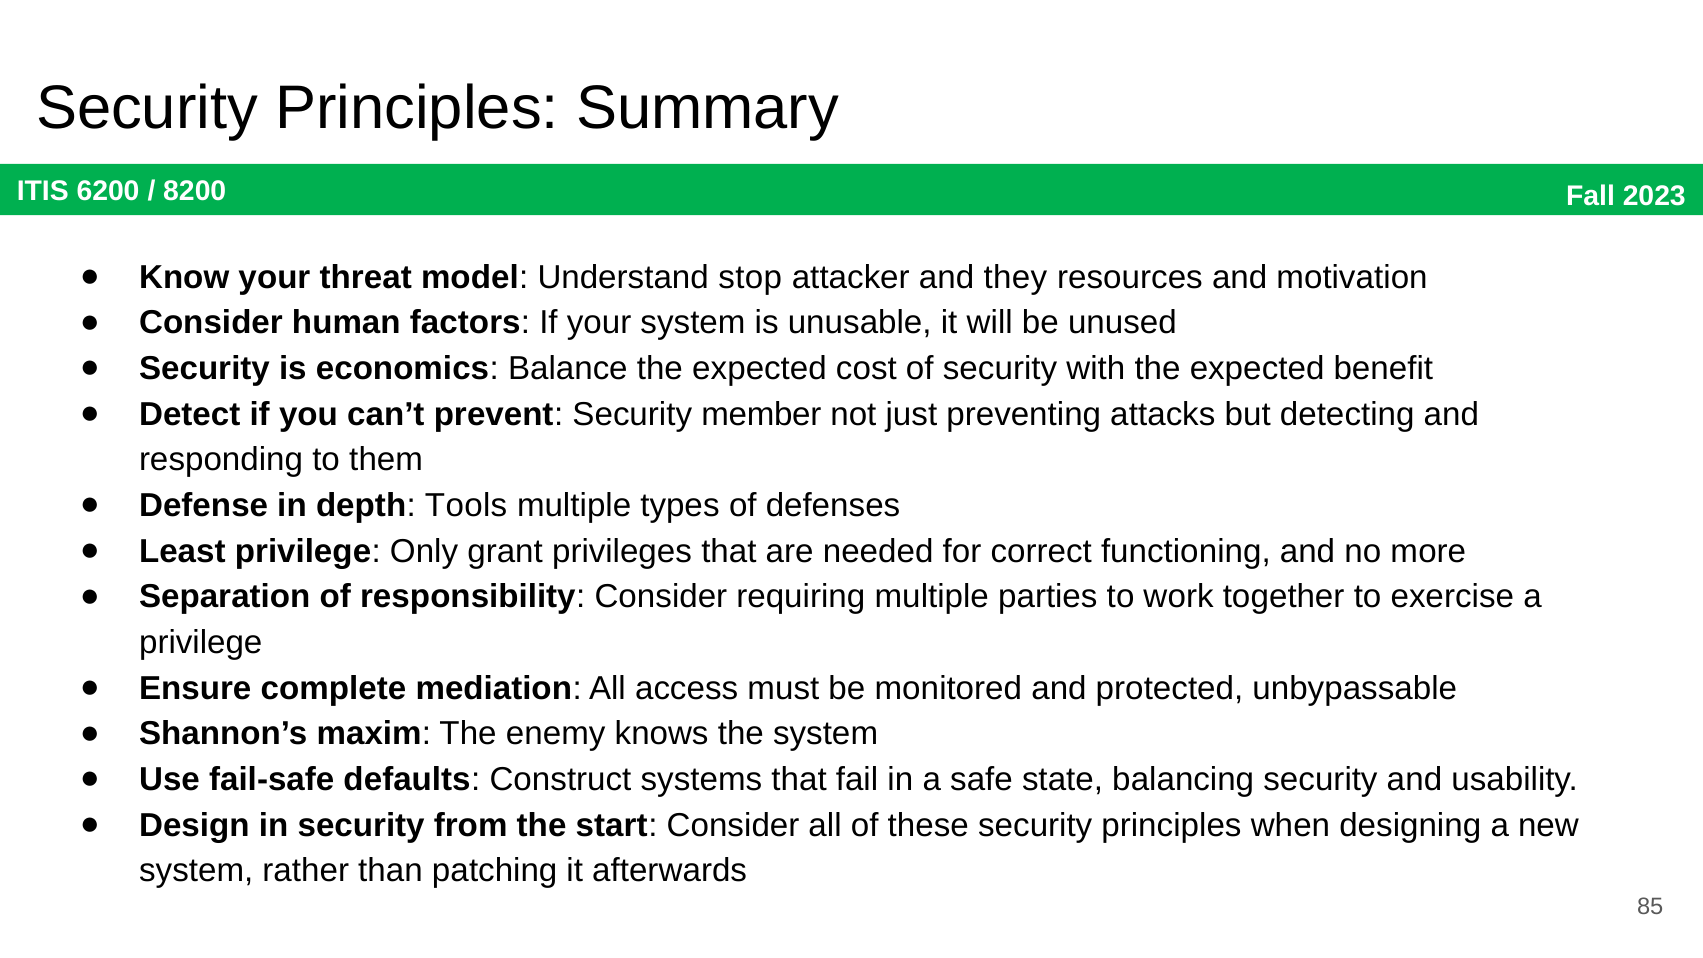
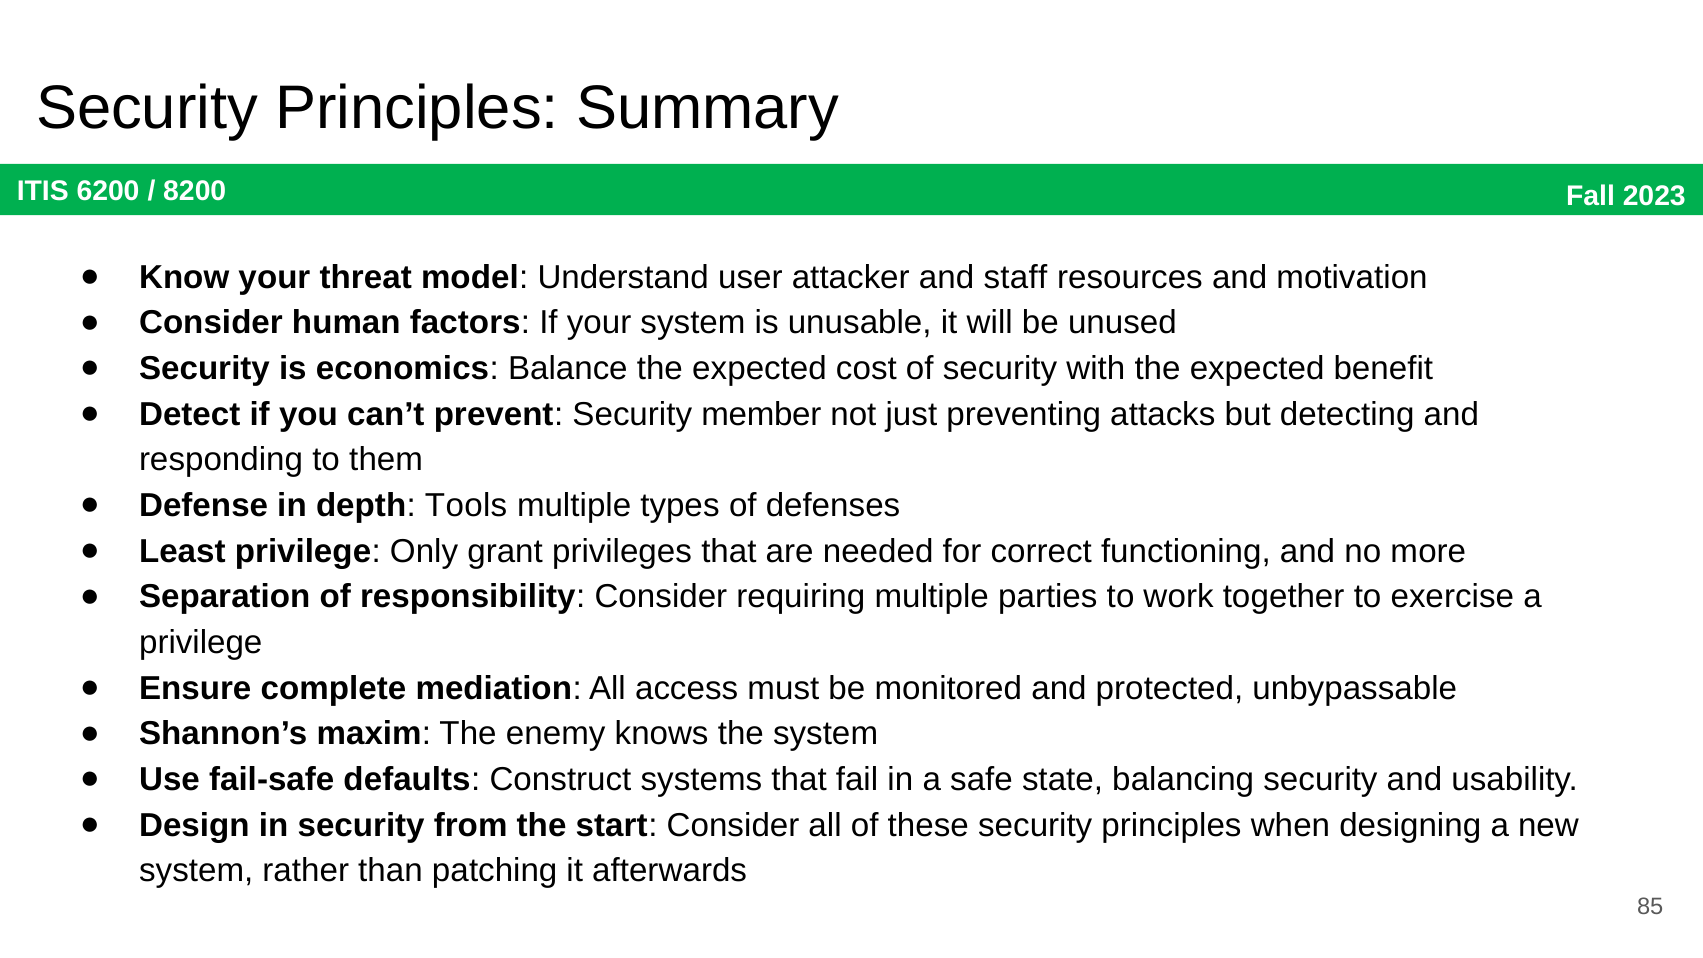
stop: stop -> user
they: they -> staff
